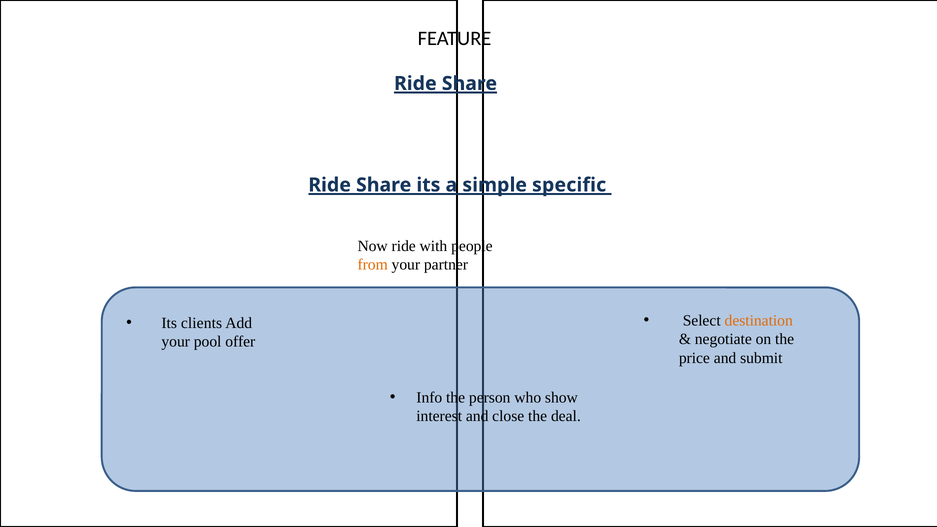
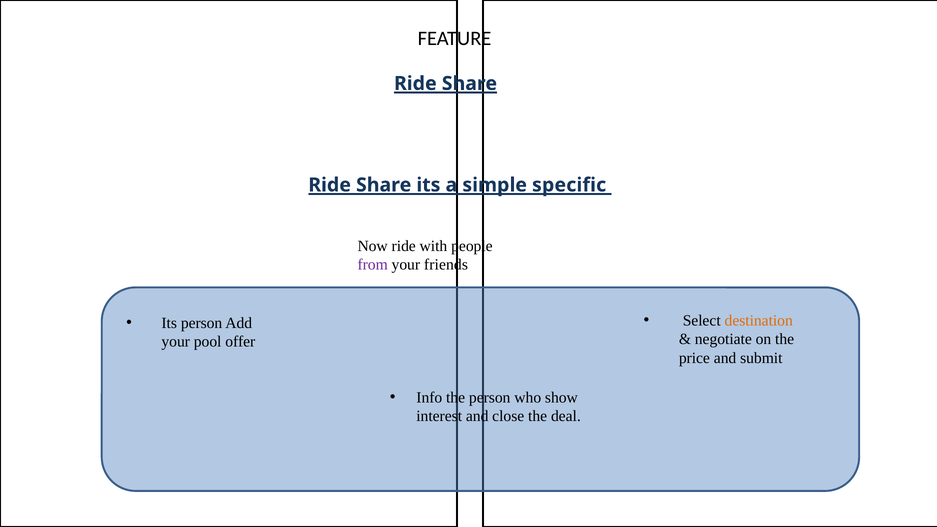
from colour: orange -> purple
partner: partner -> friends
Its clients: clients -> person
